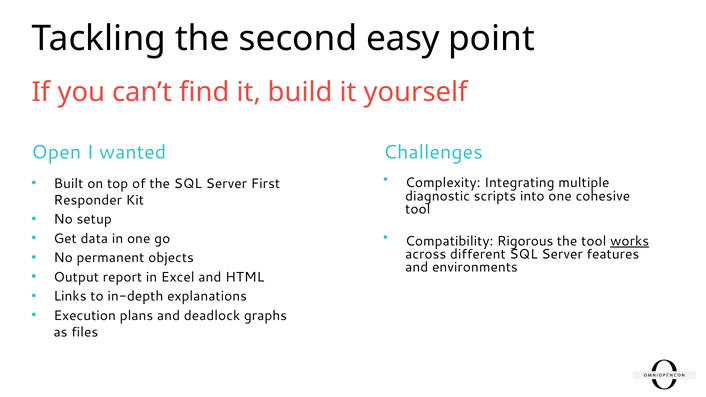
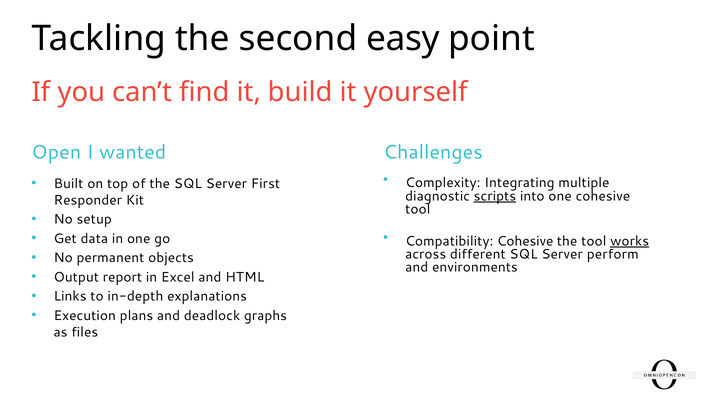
scripts underline: none -> present
Compatibility Rigorous: Rigorous -> Cohesive
features: features -> perform
